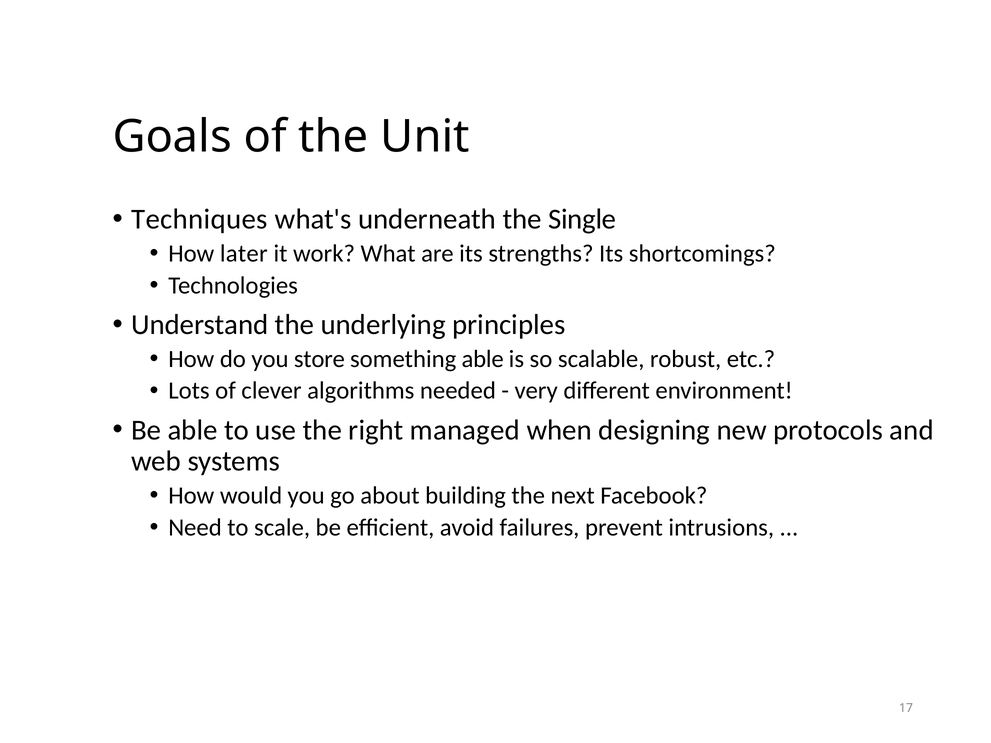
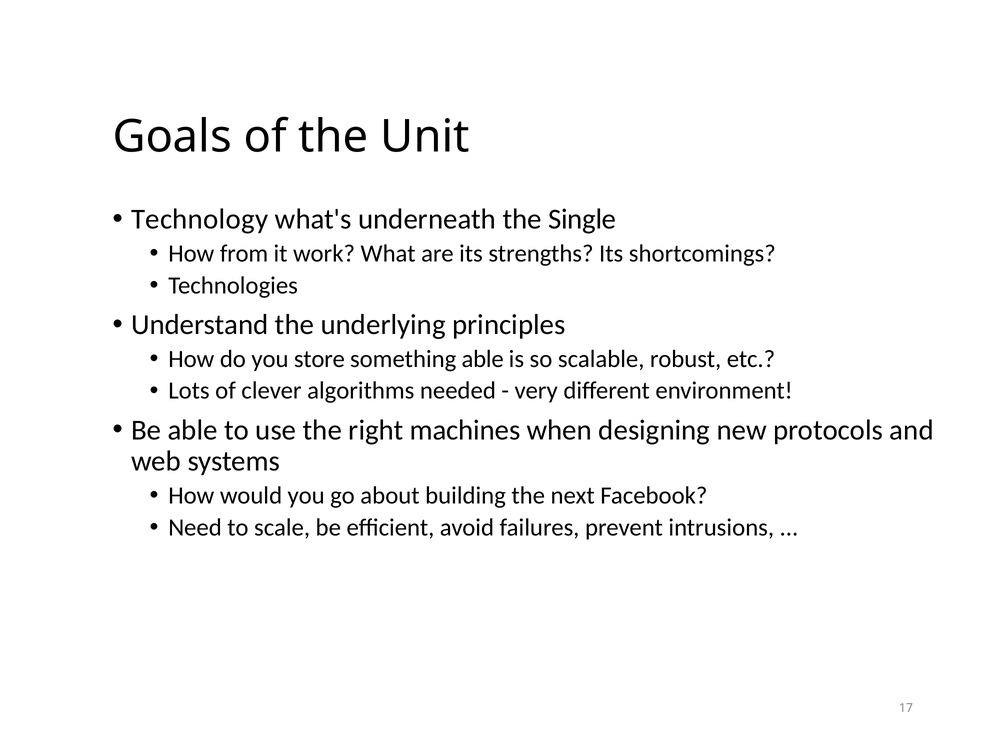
Techniques: Techniques -> Technology
later: later -> from
managed: managed -> machines
